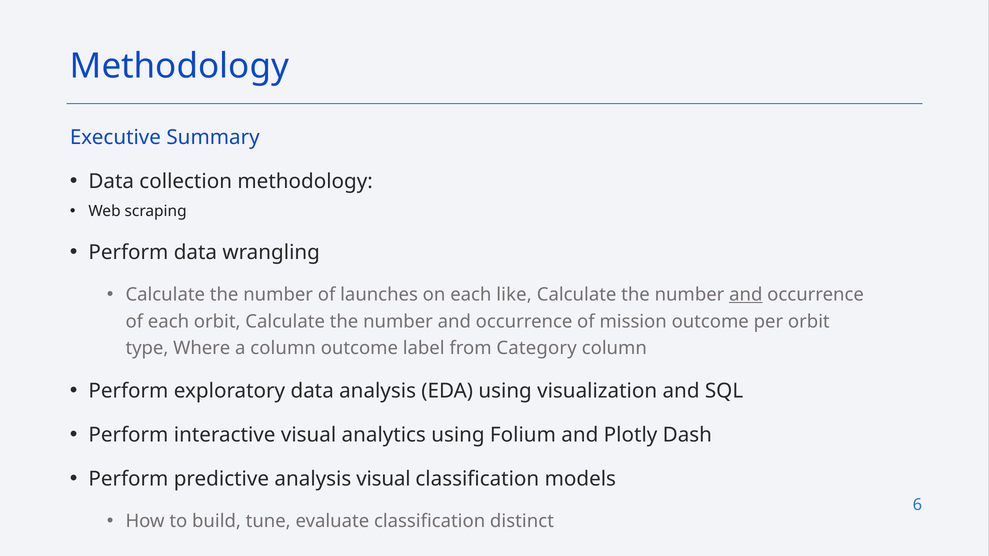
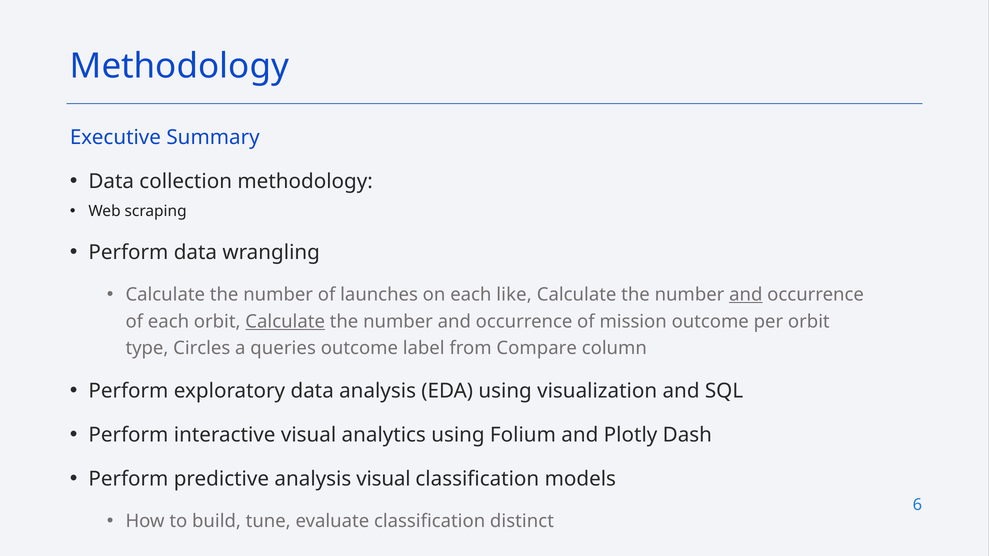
Calculate at (285, 322) underline: none -> present
Where: Where -> Circles
a column: column -> queries
Category: Category -> Compare
